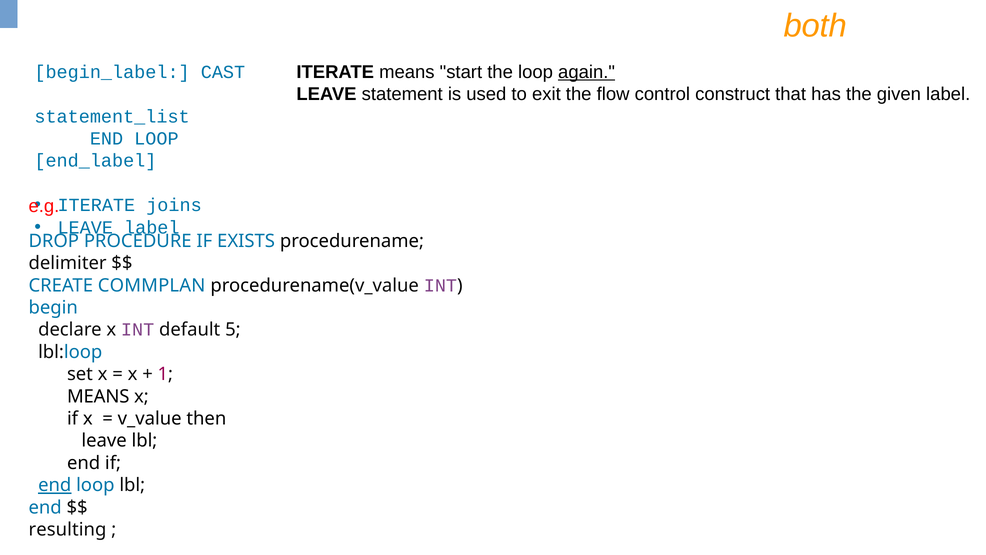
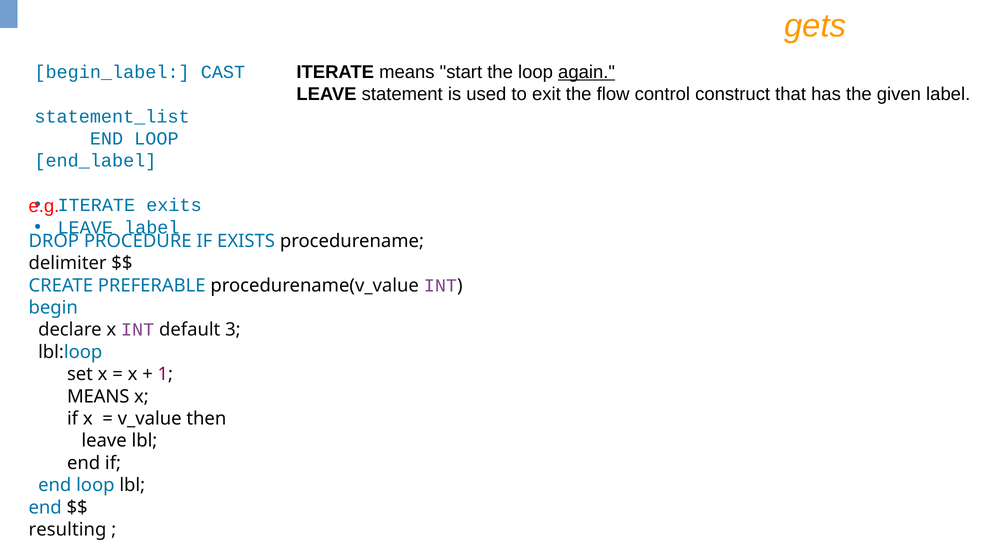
both: both -> gets
joins: joins -> exits
COMMPLAN: COMMPLAN -> PREFERABLE
5: 5 -> 3
end at (55, 485) underline: present -> none
